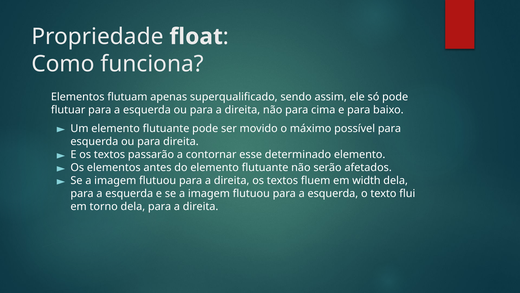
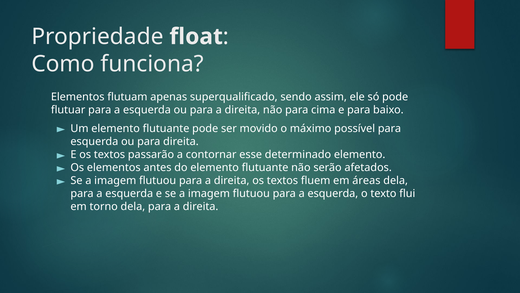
width: width -> áreas
